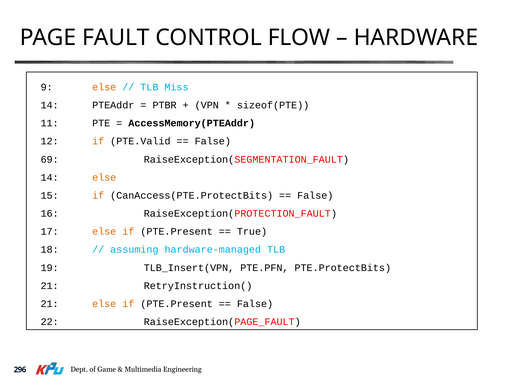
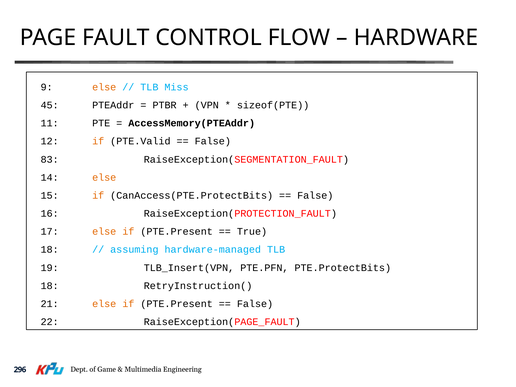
14 at (50, 105): 14 -> 45
69: 69 -> 83
21 at (50, 286): 21 -> 18
